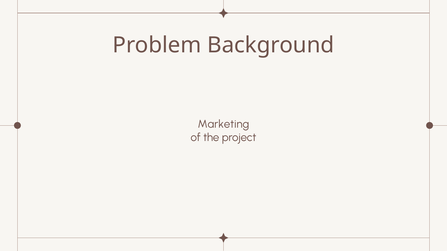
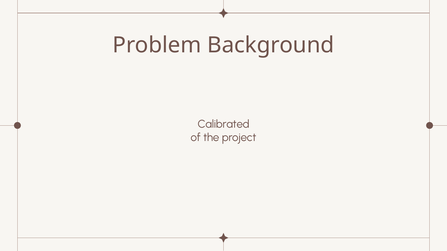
Marketing: Marketing -> Calibrated
